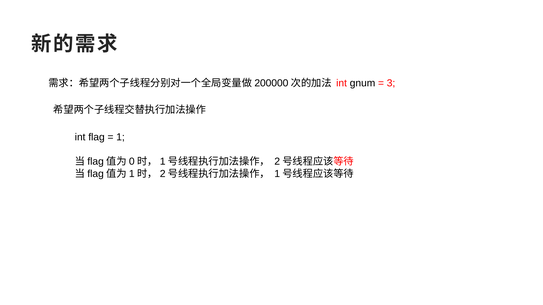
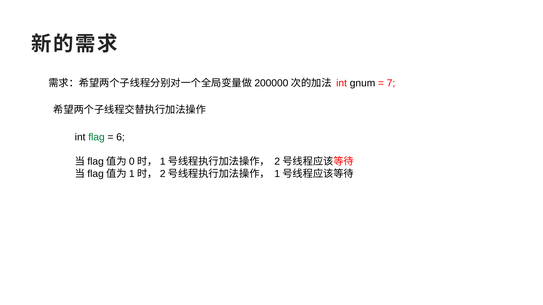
3: 3 -> 7
flag colour: black -> green
1: 1 -> 6
